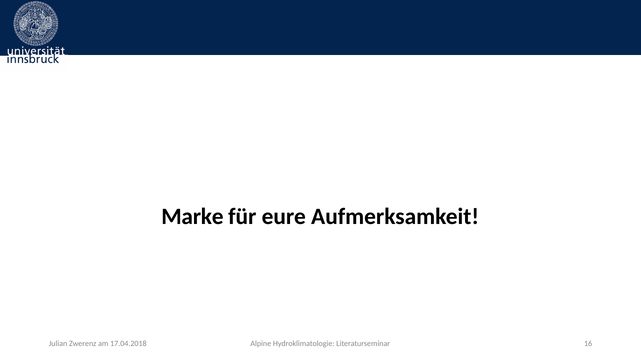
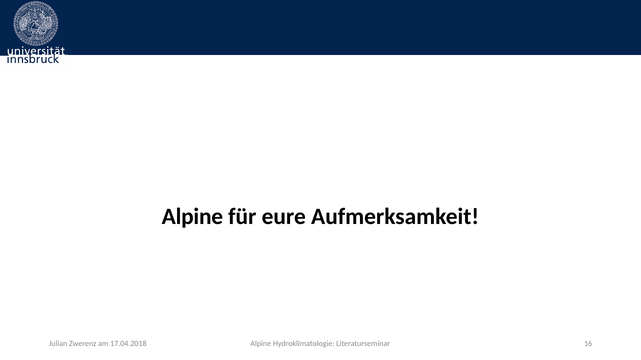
Marke at (192, 217): Marke -> Alpine
